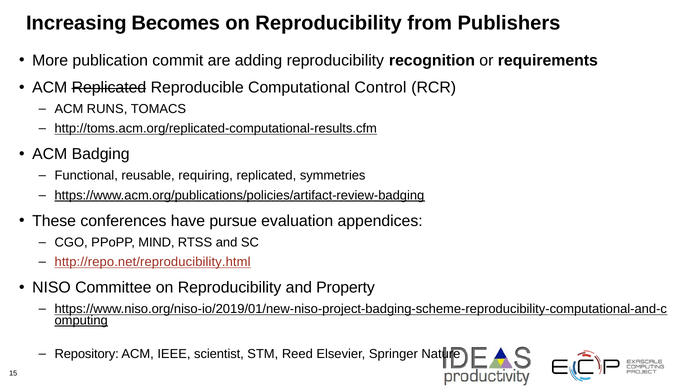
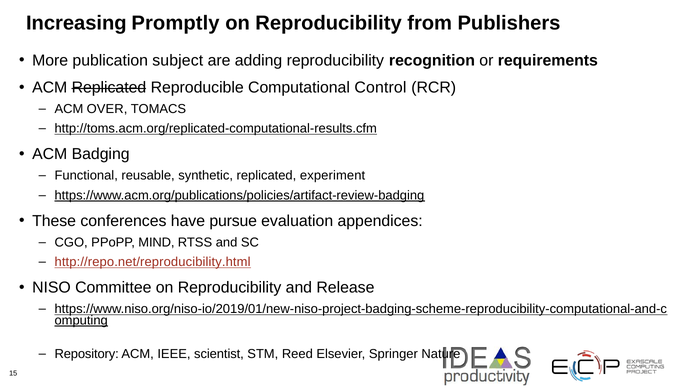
Becomes: Becomes -> Promptly
commit: commit -> subject
RUNS: RUNS -> OVER
requiring: requiring -> synthetic
symmetries: symmetries -> experiment
Property: Property -> Release
